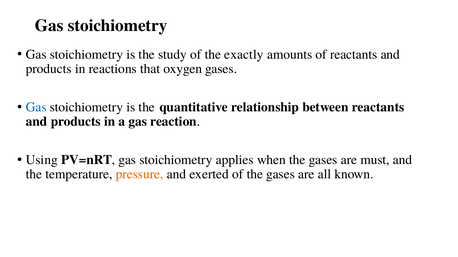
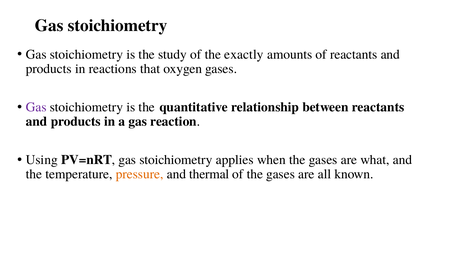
Gas at (36, 107) colour: blue -> purple
must: must -> what
exerted: exerted -> thermal
